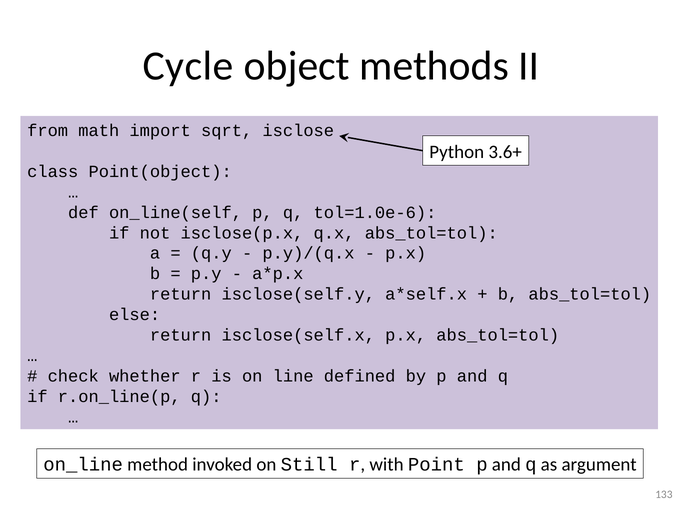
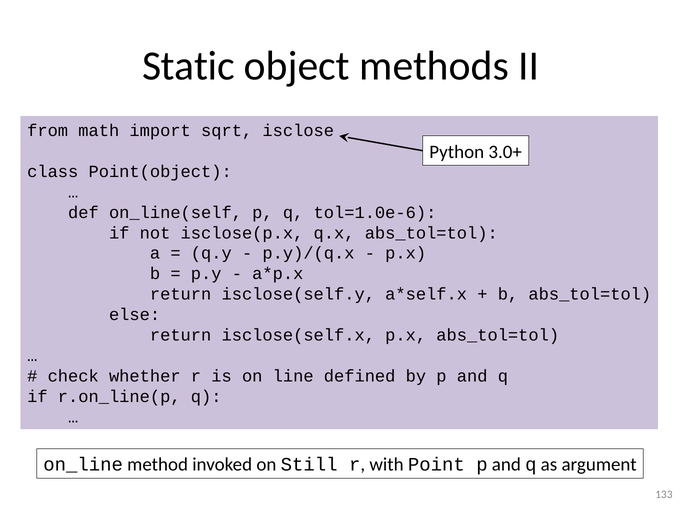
Cycle: Cycle -> Static
3.6+: 3.6+ -> 3.0+
